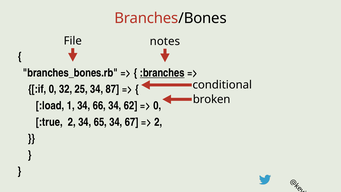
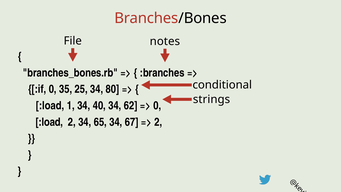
:branches underline: present -> none
32: 32 -> 35
87: 87 -> 80
broken: broken -> strings
66: 66 -> 40
:true at (49, 122): :true -> :load
